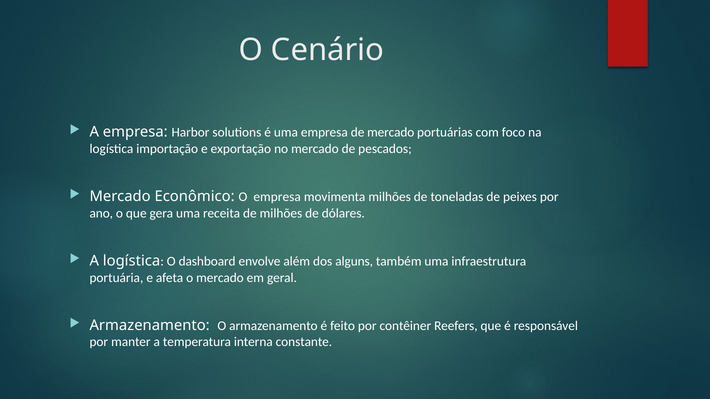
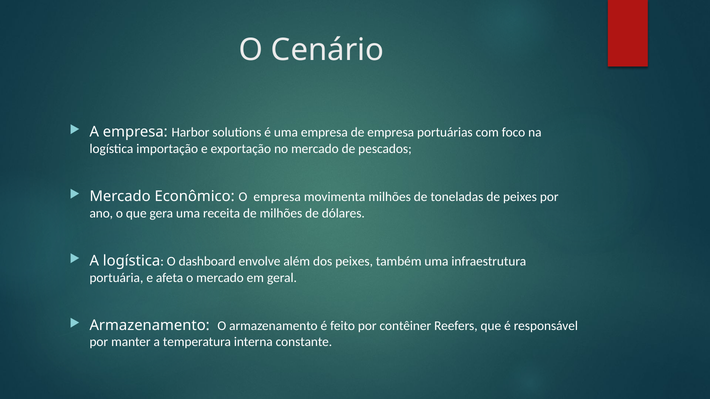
de mercado: mercado -> empresa
dos alguns: alguns -> peixes
